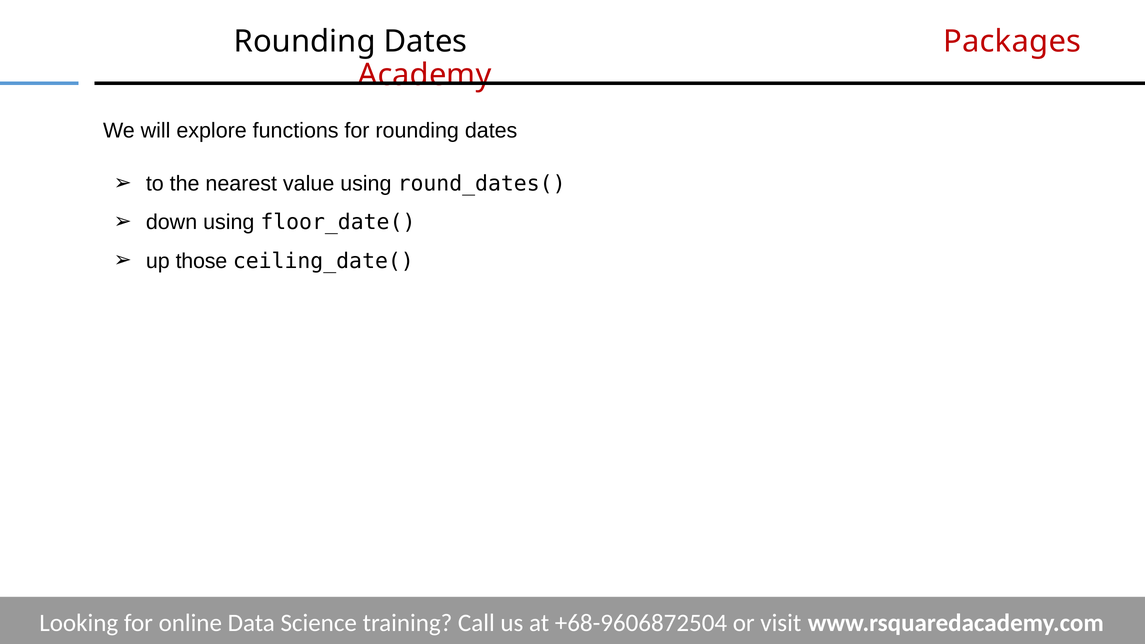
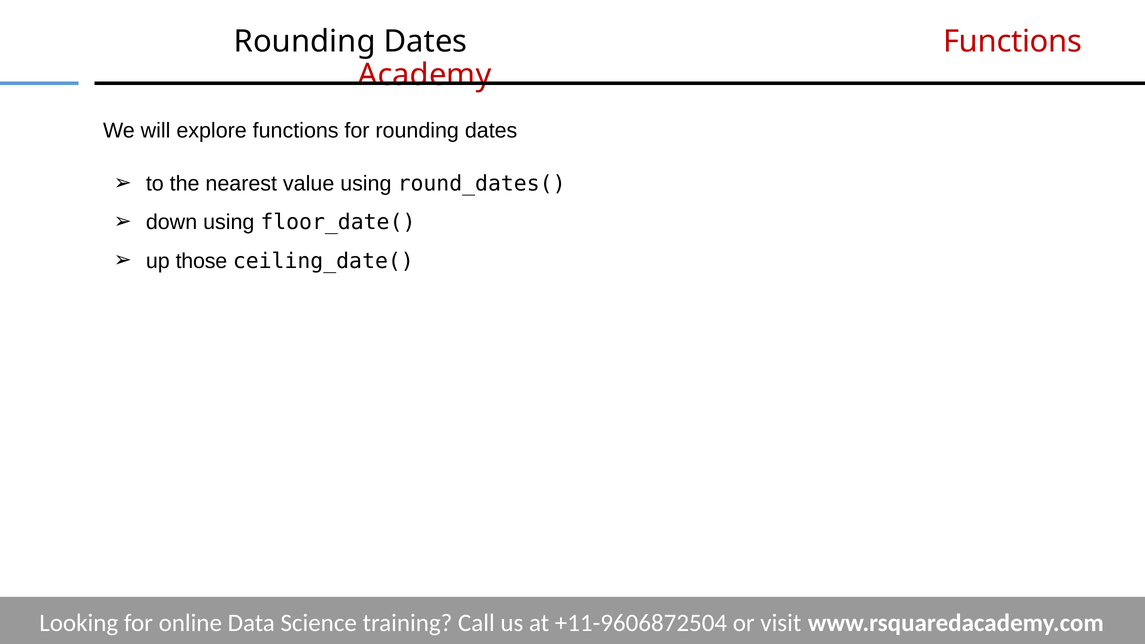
Dates Packages: Packages -> Functions
+68-9606872504: +68-9606872504 -> +11-9606872504
